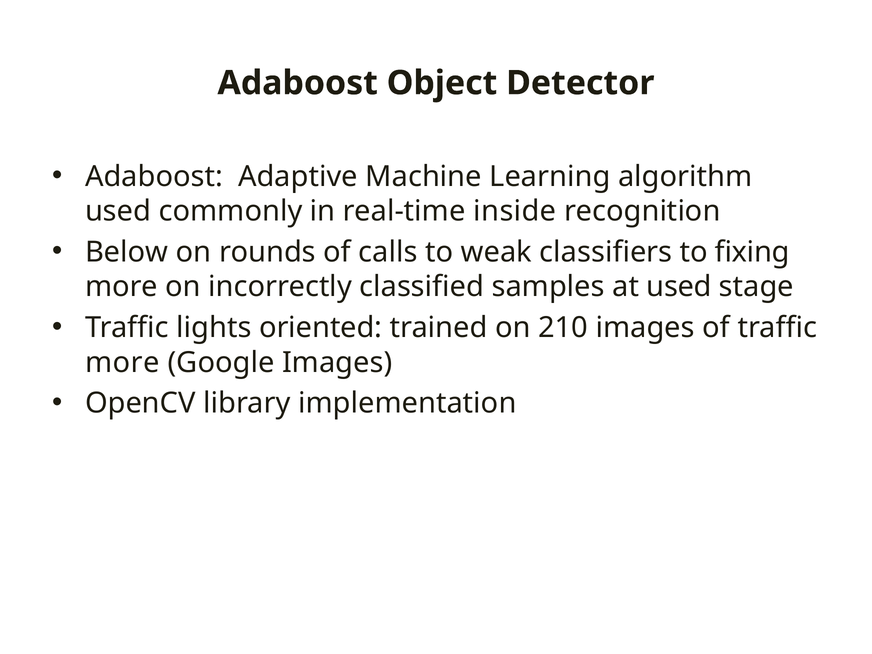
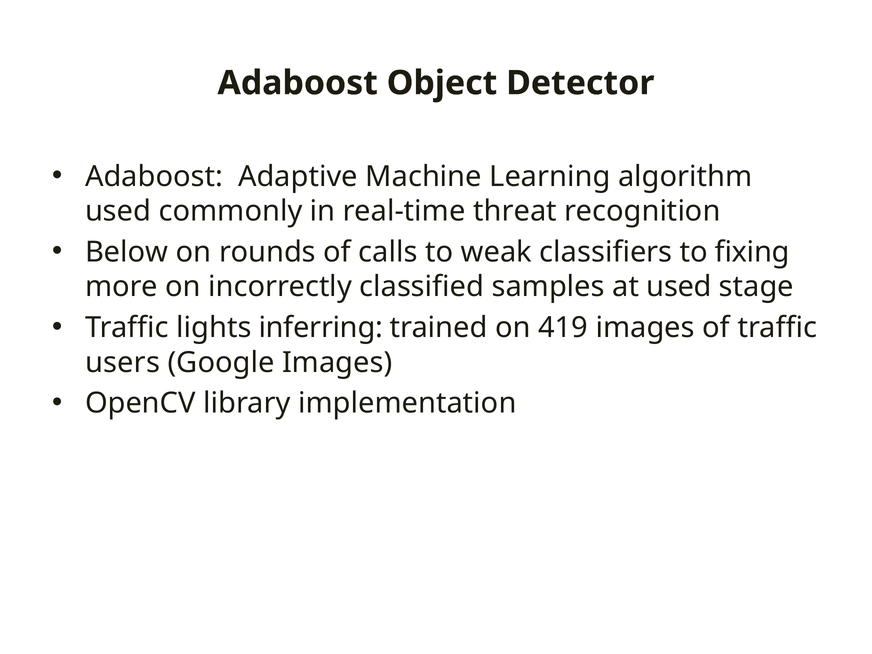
inside: inside -> threat
oriented: oriented -> inferring
210: 210 -> 419
more at (122, 362): more -> users
